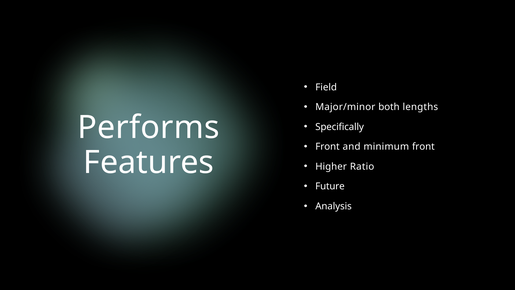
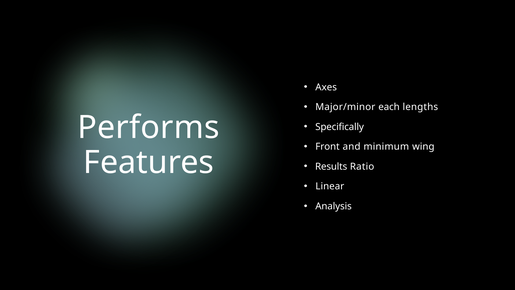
Field: Field -> Axes
both: both -> each
minimum front: front -> wing
Higher: Higher -> Results
Future: Future -> Linear
